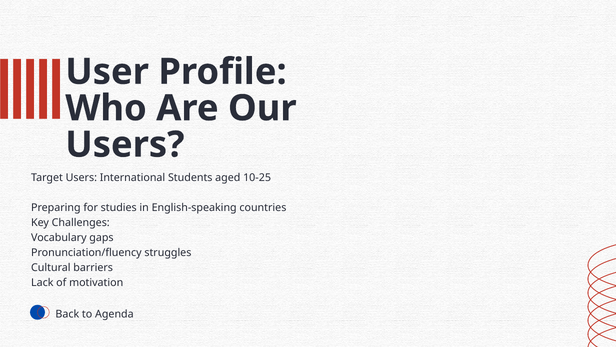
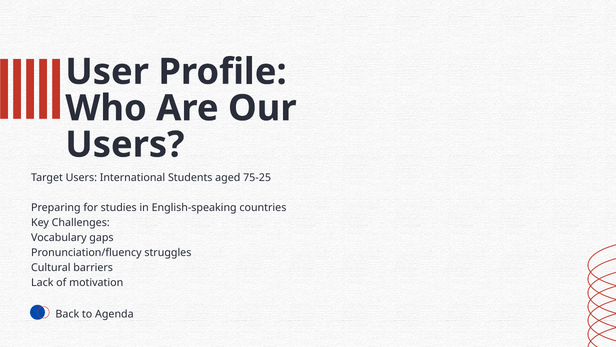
10-25: 10-25 -> 75-25
